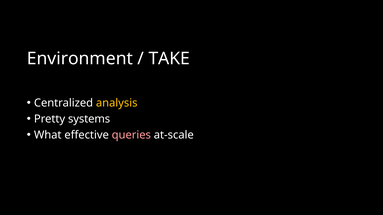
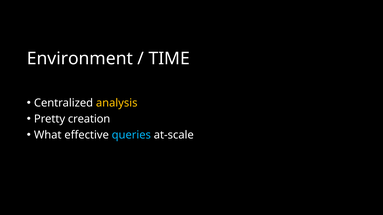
TAKE: TAKE -> TIME
systems: systems -> creation
queries colour: pink -> light blue
